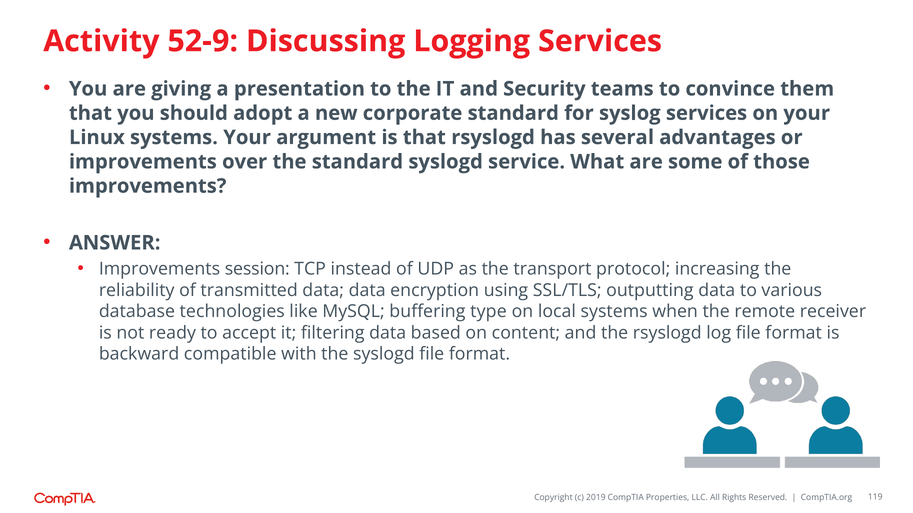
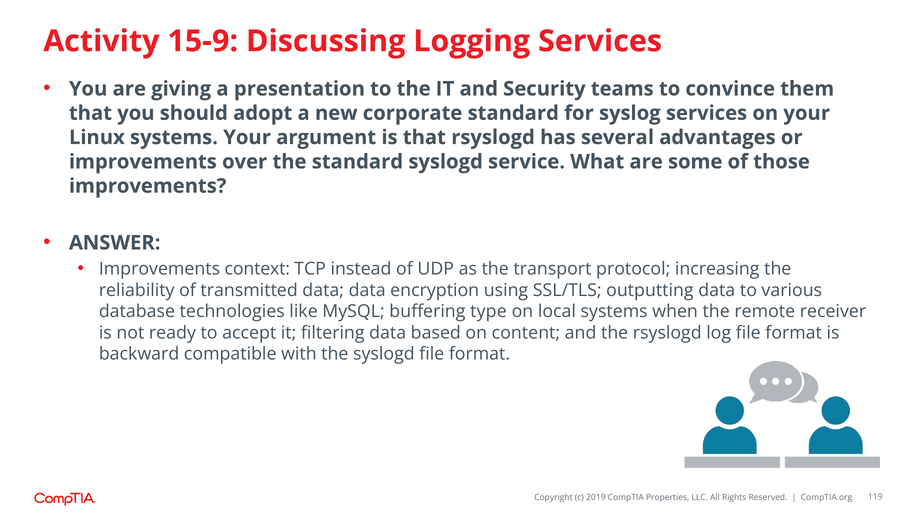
52-9: 52-9 -> 15-9
session: session -> context
